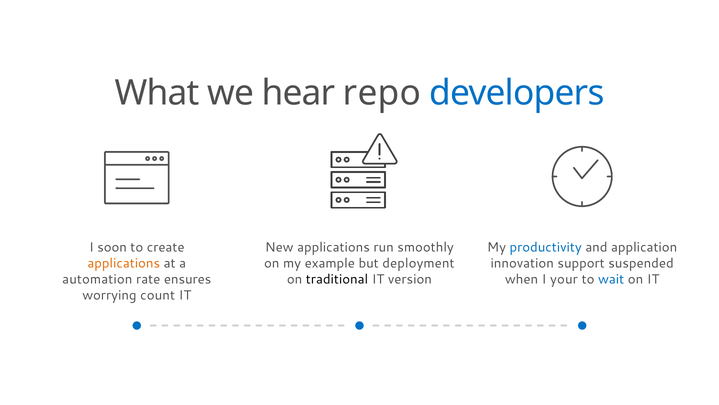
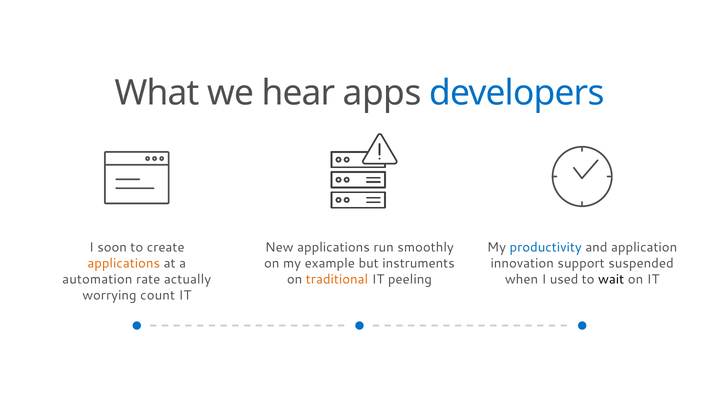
repo: repo -> apps
deployment: deployment -> instruments
ensures: ensures -> actually
traditional colour: black -> orange
version: version -> peeling
your: your -> used
wait colour: blue -> black
